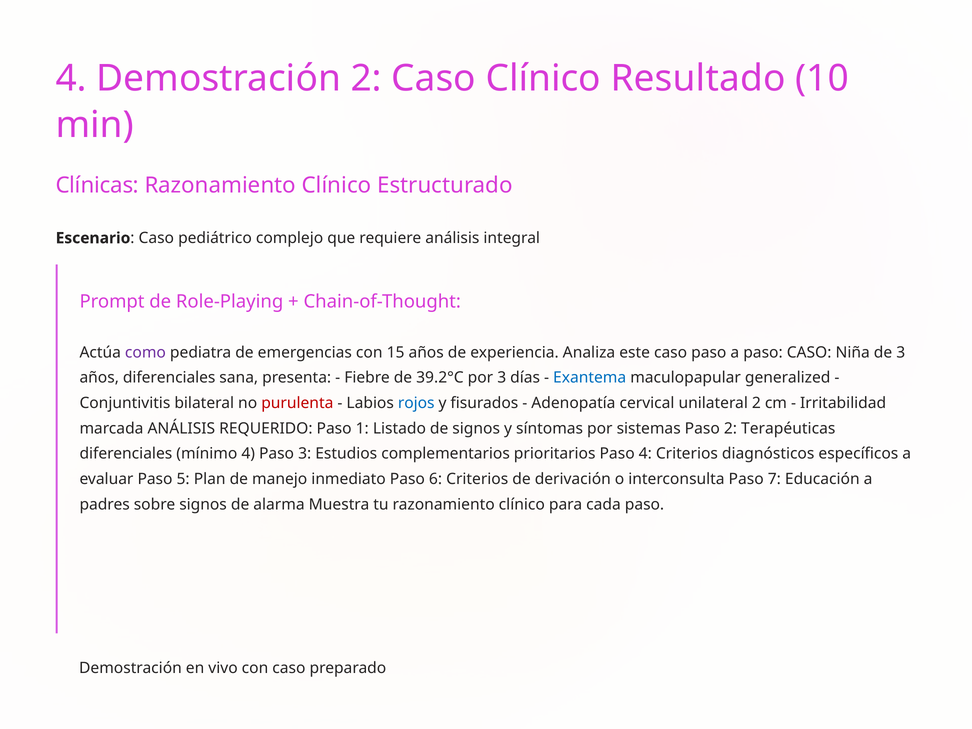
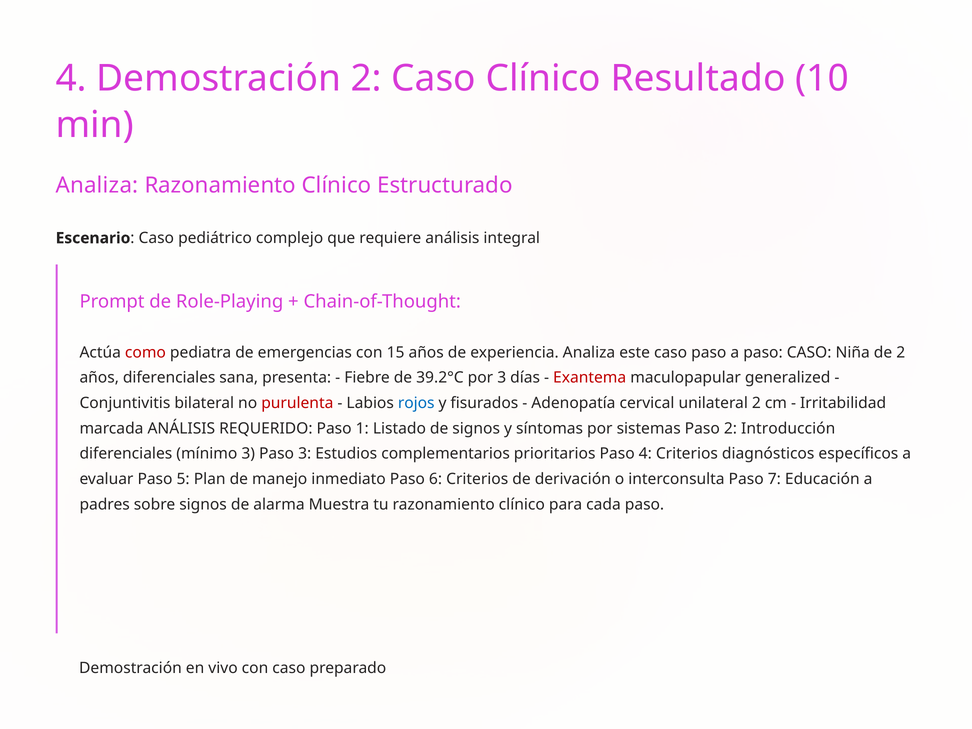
Clínicas at (97, 185): Clínicas -> Analiza
como colour: purple -> red
de 3: 3 -> 2
Exantema colour: blue -> red
Terapéuticas: Terapéuticas -> Introducción
mínimo 4: 4 -> 3
